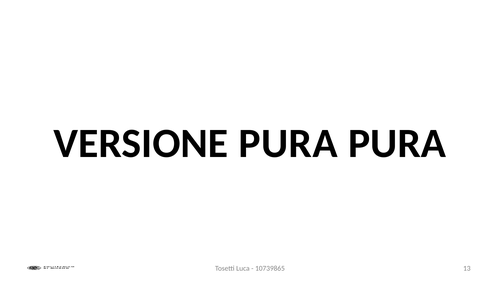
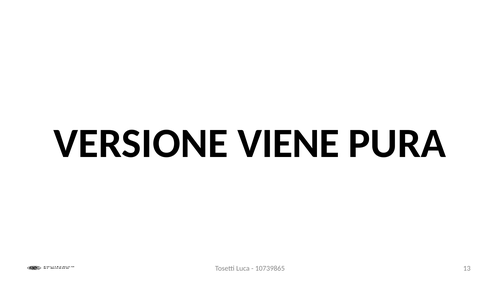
VERSIONE PURA: PURA -> VIENE
